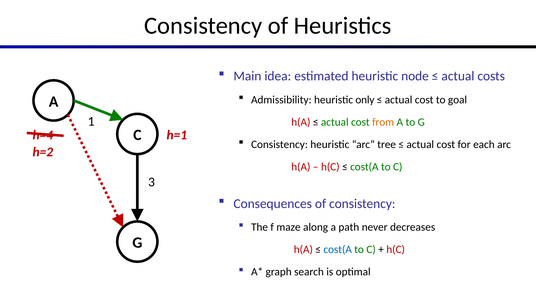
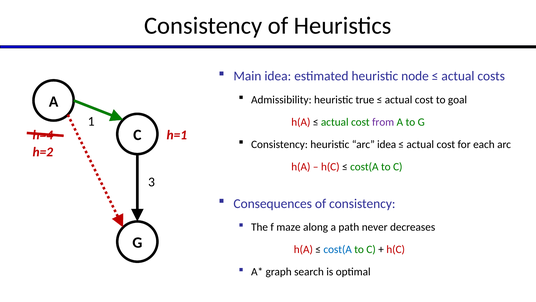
only: only -> true
from colour: orange -> purple
arc tree: tree -> idea
